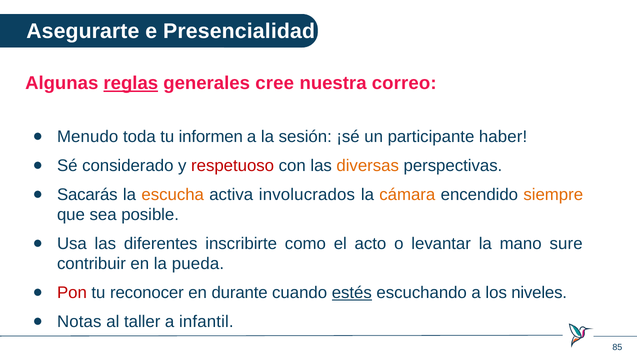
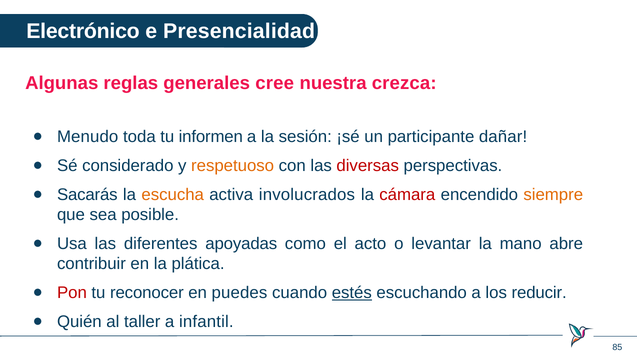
Asegurarte: Asegurarte -> Electrónico
reglas underline: present -> none
correo: correo -> crezca
haber: haber -> dañar
respetuoso colour: red -> orange
diversas colour: orange -> red
cámara colour: orange -> red
inscribirte: inscribirte -> apoyadas
sure: sure -> abre
pueda: pueda -> plática
durante: durante -> puedes
niveles: niveles -> reducir
Notas: Notas -> Quién
